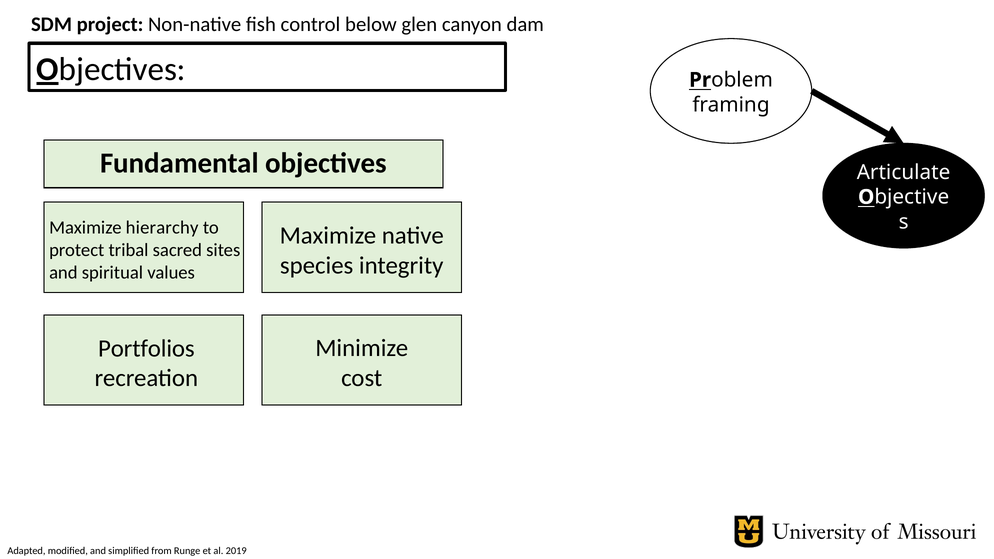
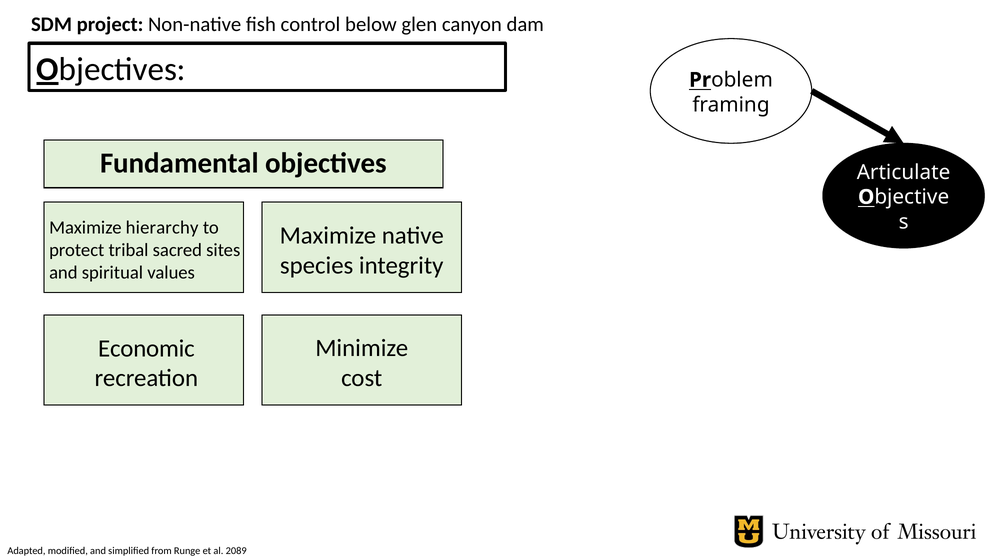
Portfolios: Portfolios -> Economic
2019: 2019 -> 2089
